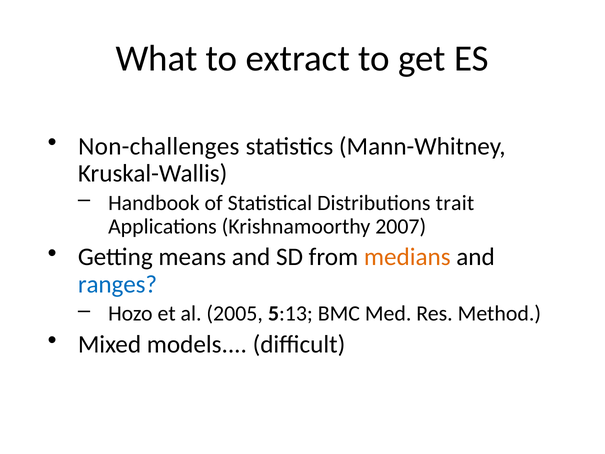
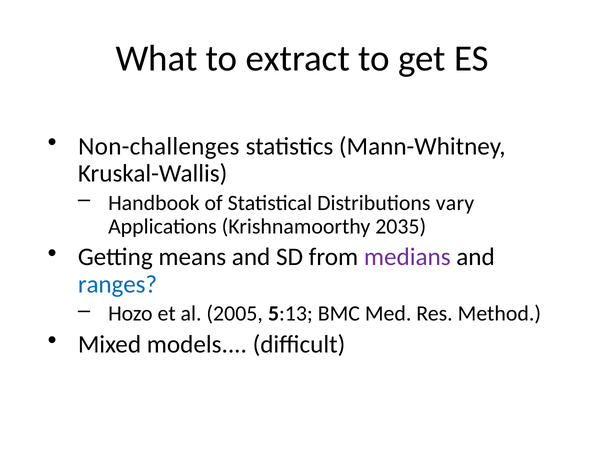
trait: trait -> vary
2007: 2007 -> 2035
medians colour: orange -> purple
